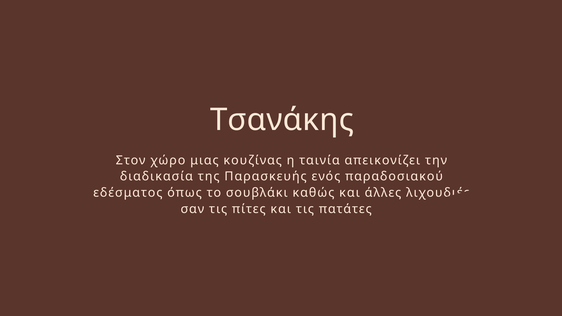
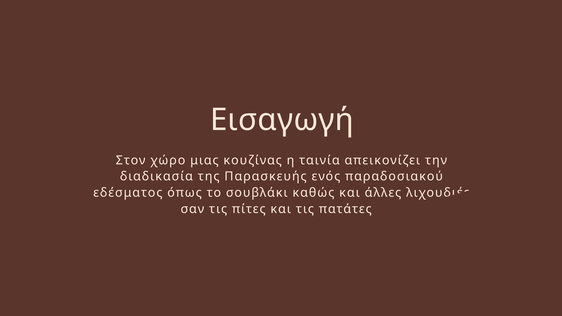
Τσανάκης: Τσανάκης -> Εισαγωγή
